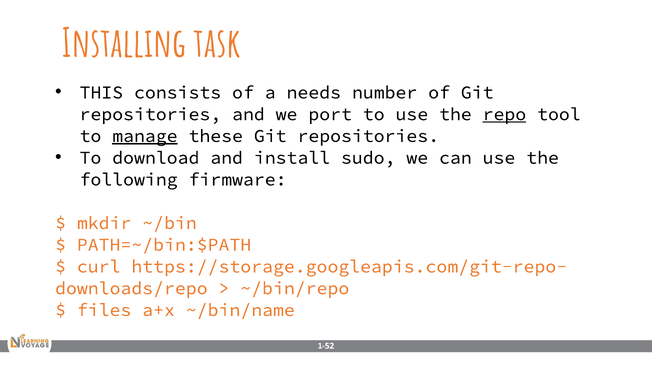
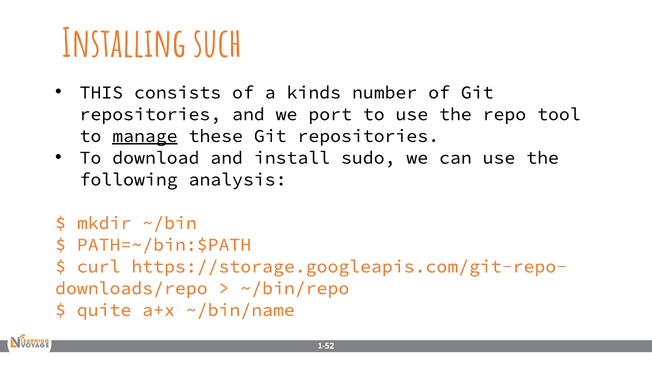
task: task -> such
needs: needs -> kinds
repo underline: present -> none
firmware: firmware -> analysis
files: files -> quite
